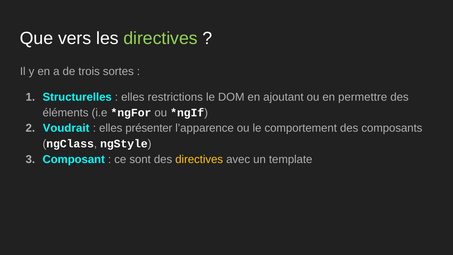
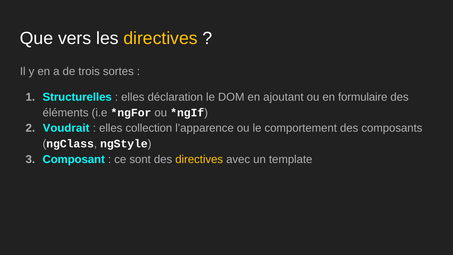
directives at (161, 38) colour: light green -> yellow
restrictions: restrictions -> déclaration
permettre: permettre -> formulaire
présenter: présenter -> collection
